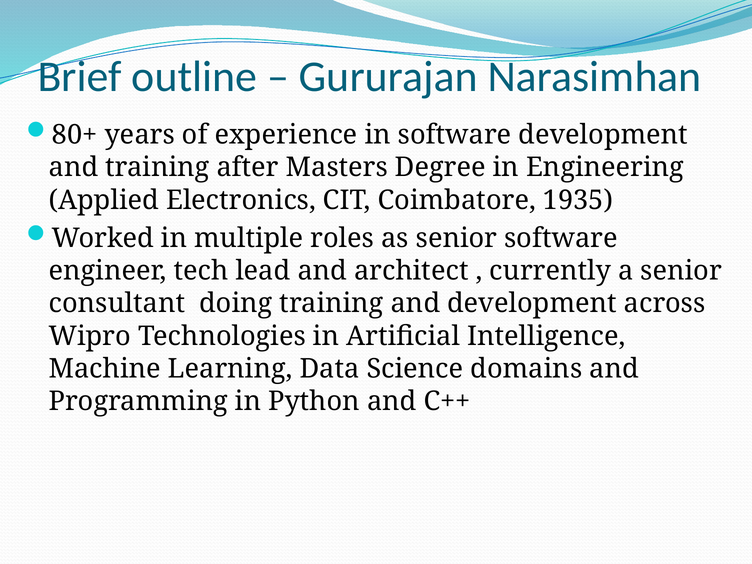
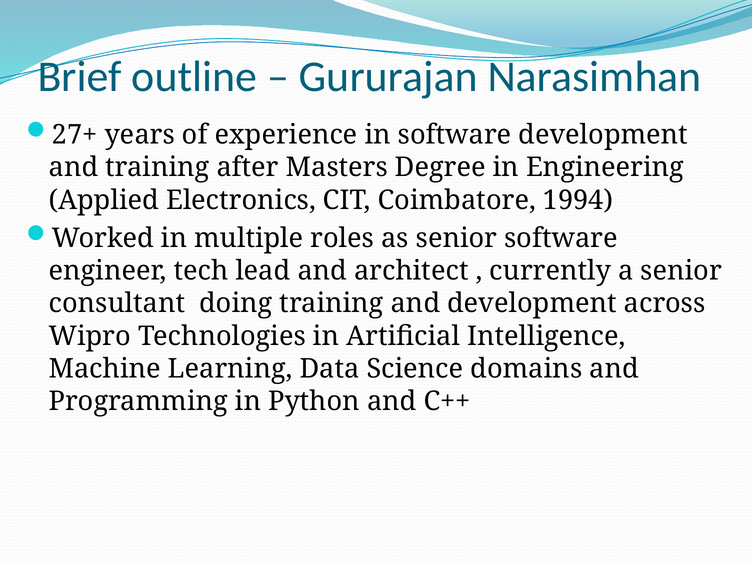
80+: 80+ -> 27+
1935: 1935 -> 1994
